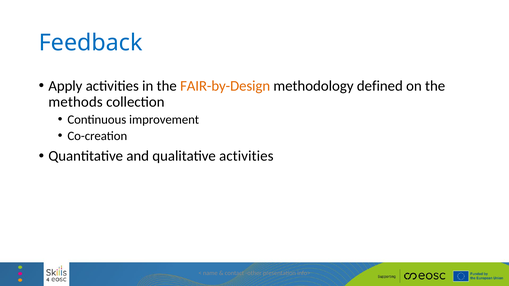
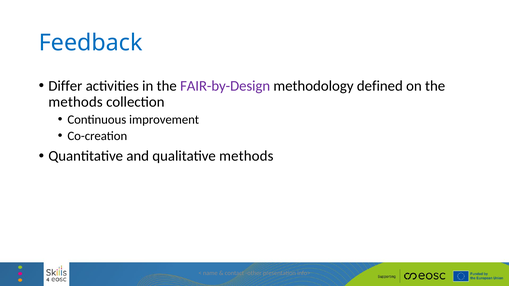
Apply: Apply -> Differ
FAIR-by-Design colour: orange -> purple
qualitative activities: activities -> methods
